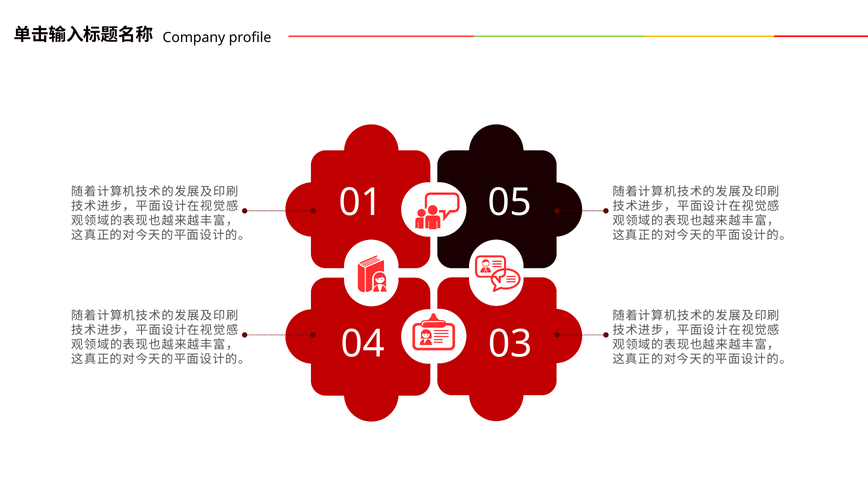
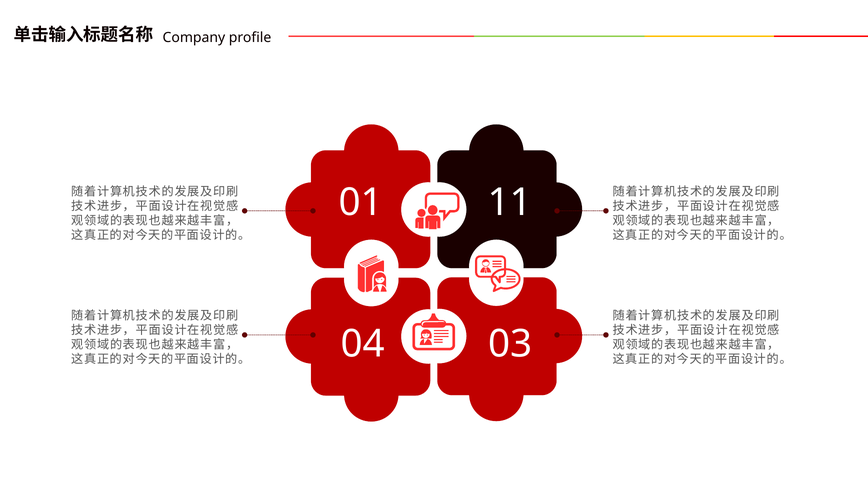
05: 05 -> 11
